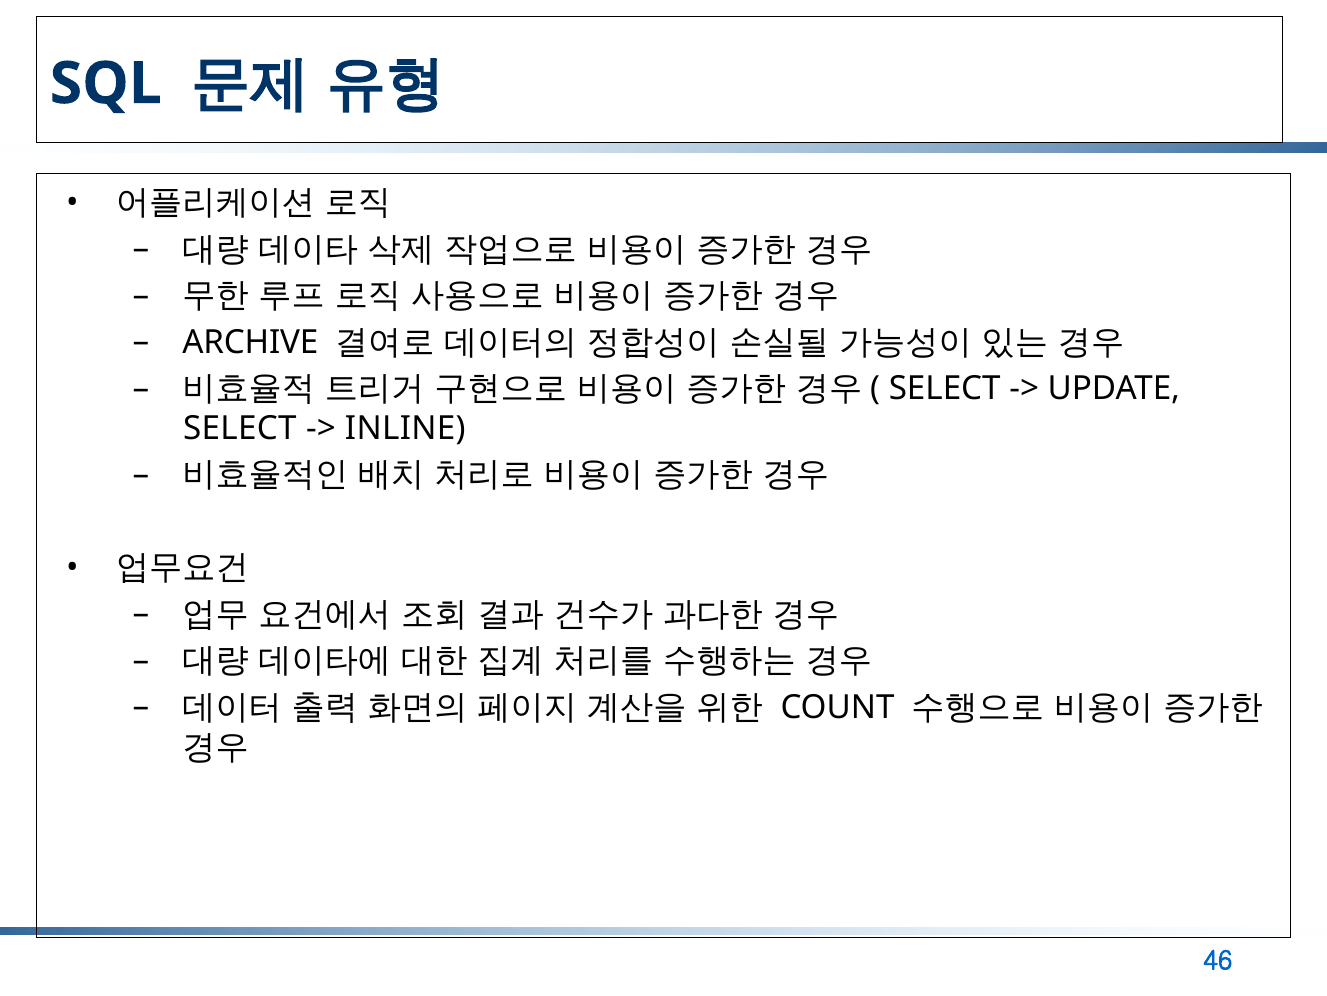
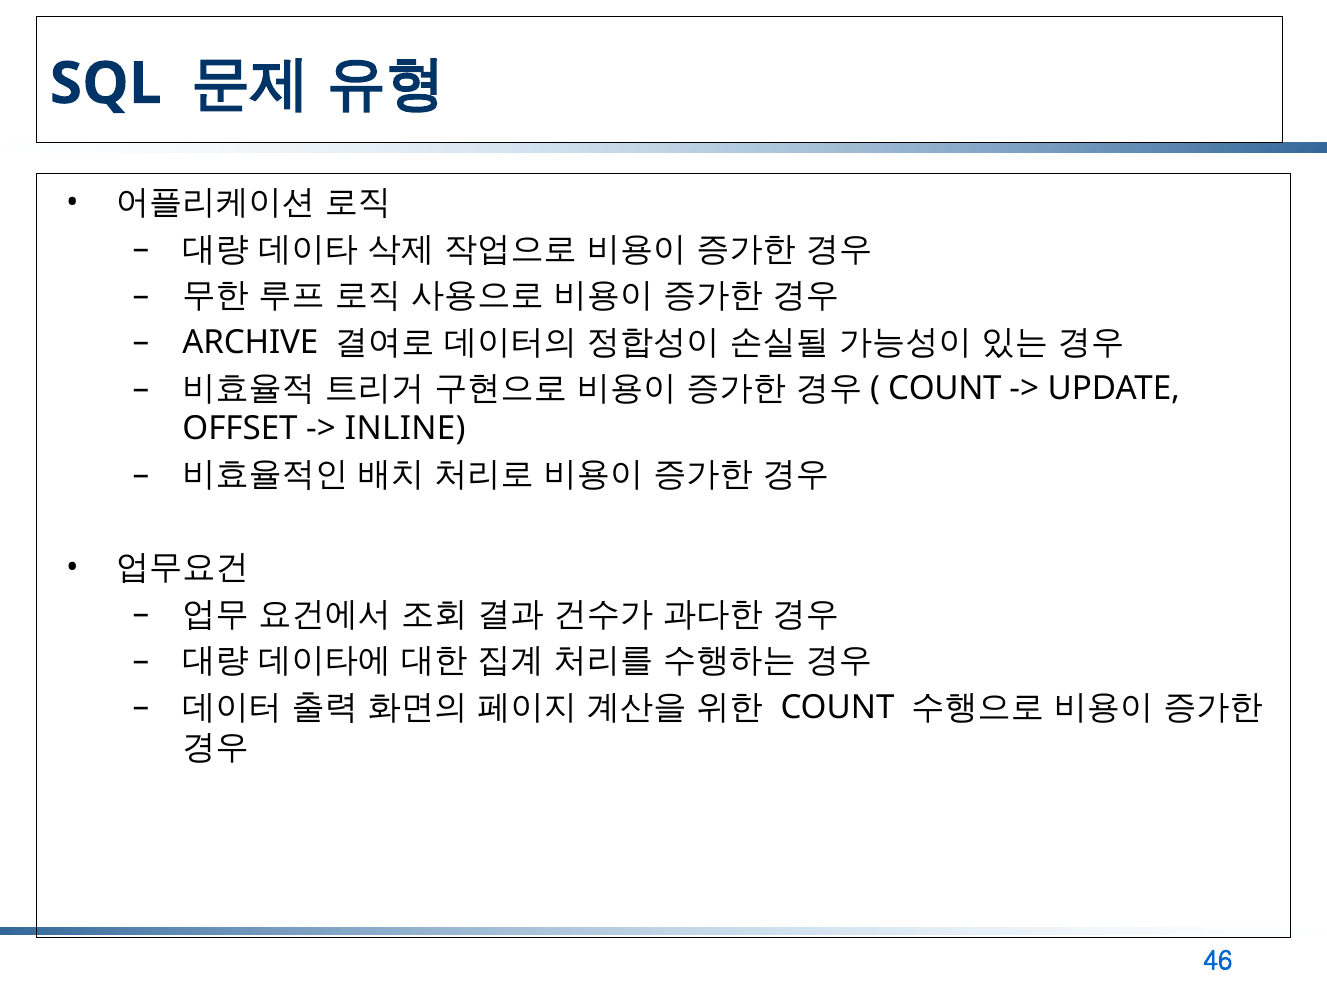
SELECT at (945, 388): SELECT -> COUNT
SELECT at (240, 428): SELECT -> OFFSET
